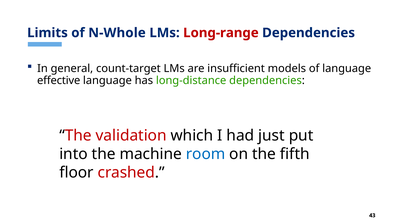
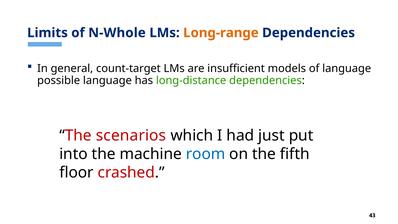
Long-range colour: red -> orange
effective: effective -> possible
validation: validation -> scenarios
